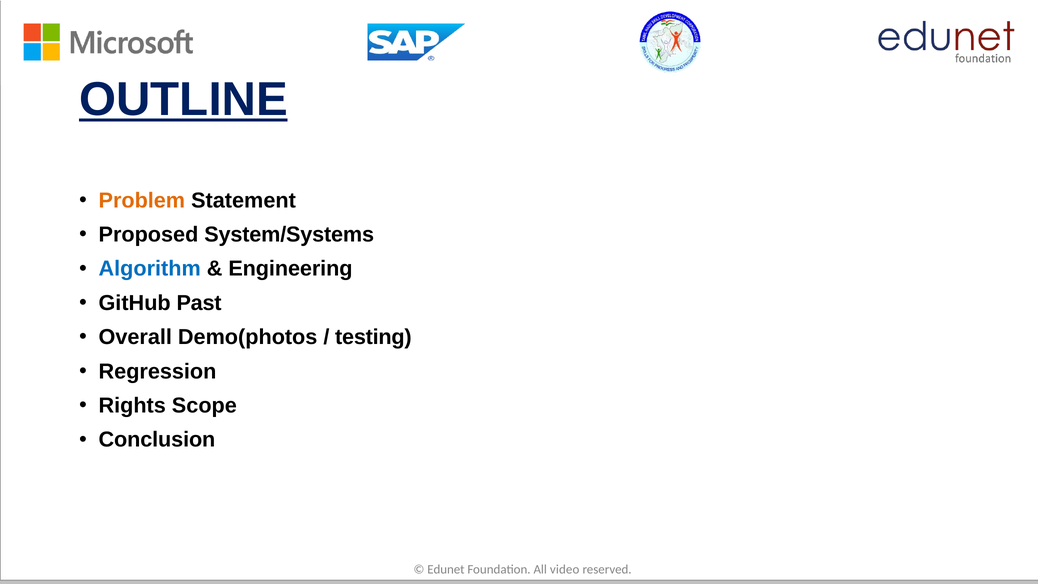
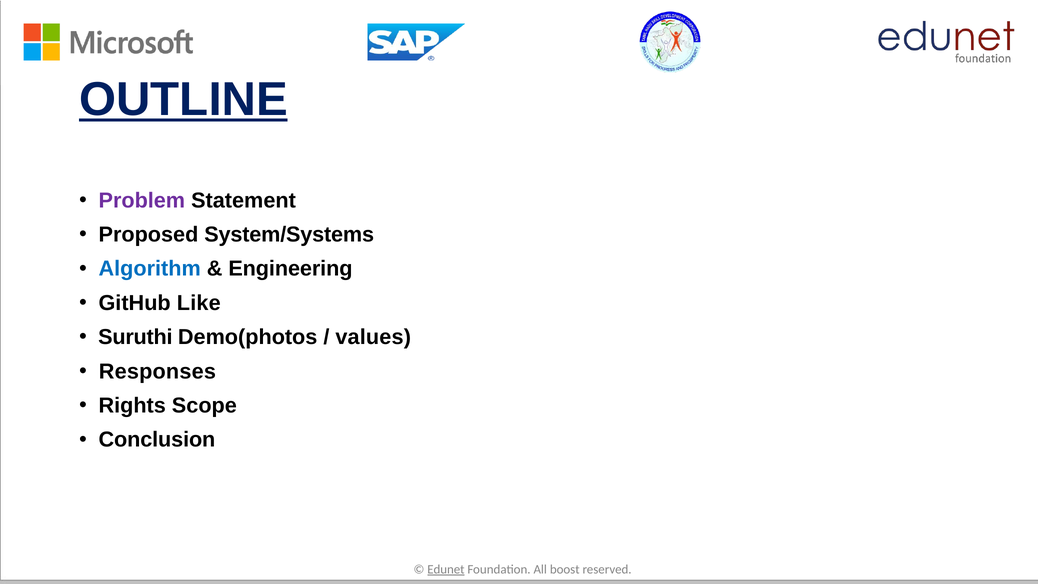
Problem colour: orange -> purple
Past: Past -> Like
Overall: Overall -> Suruthi
testing: testing -> values
Regression: Regression -> Responses
Edunet underline: none -> present
video: video -> boost
